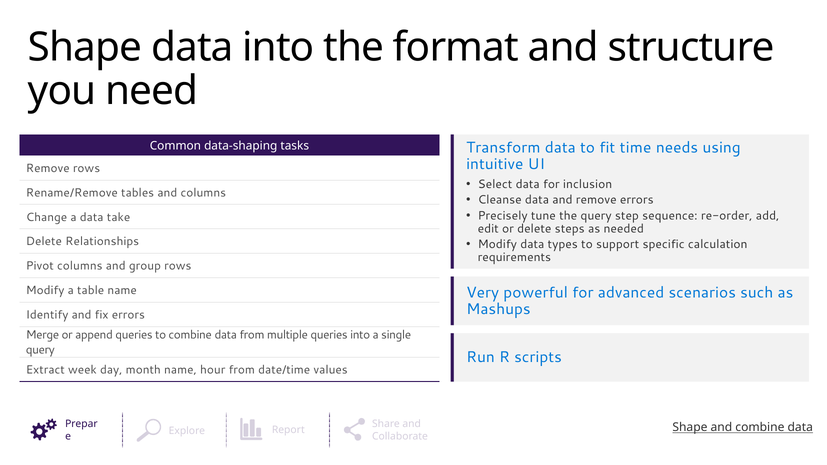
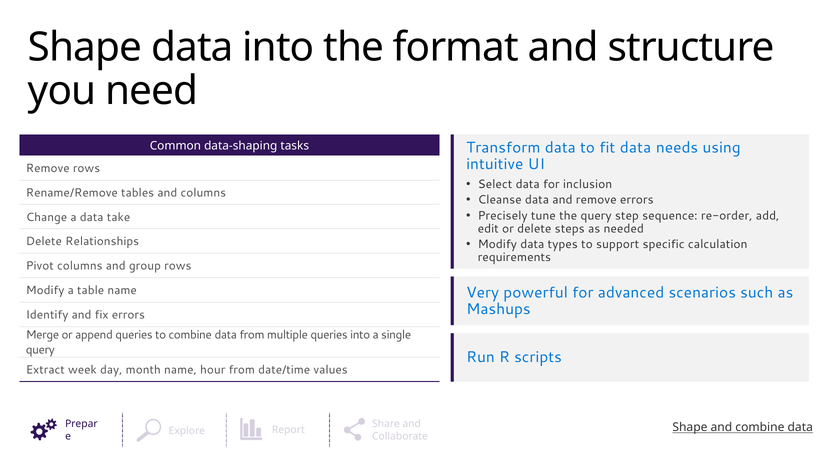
fit time: time -> data
